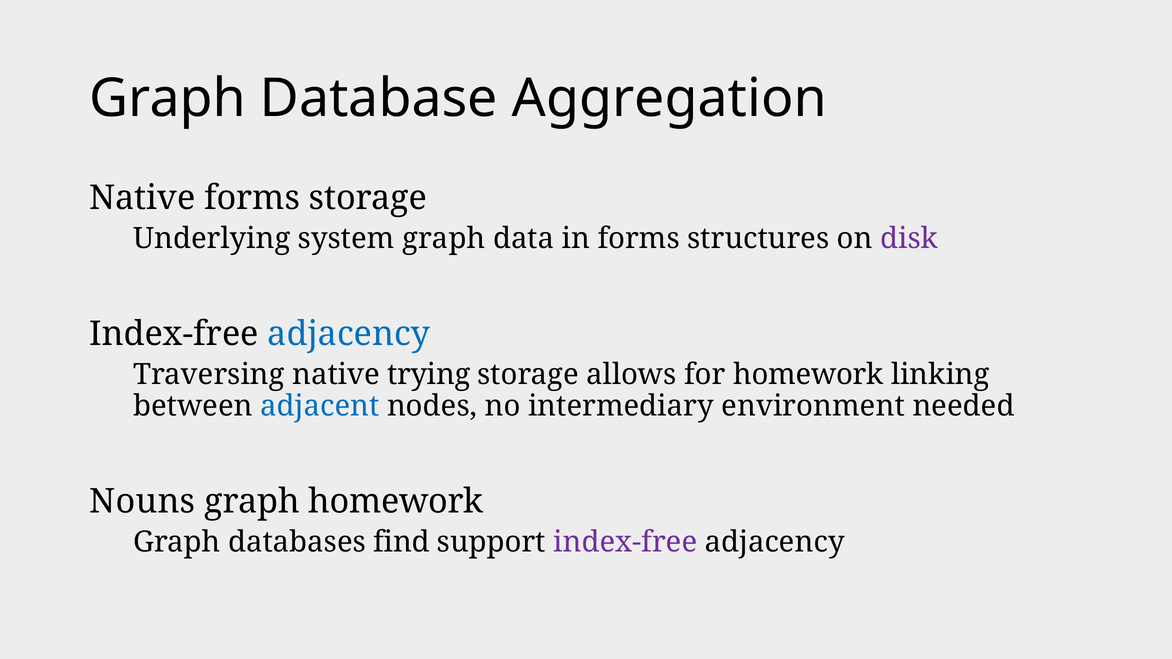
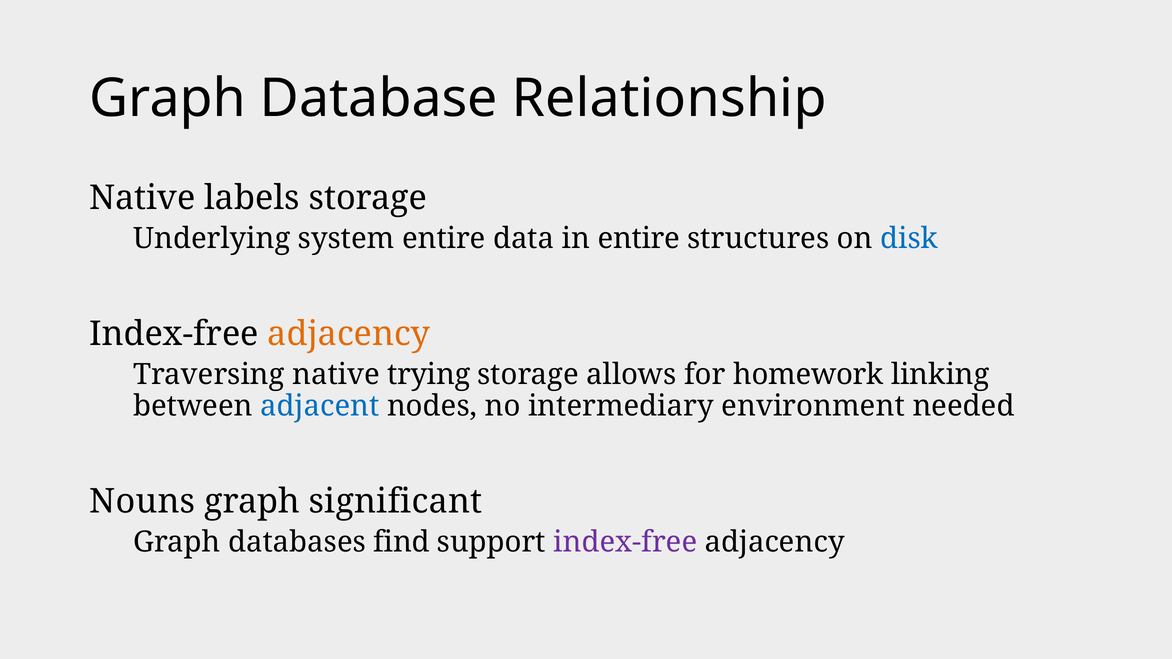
Aggregation: Aggregation -> Relationship
Native forms: forms -> labels
system graph: graph -> entire
in forms: forms -> entire
disk colour: purple -> blue
adjacency at (349, 334) colour: blue -> orange
graph homework: homework -> significant
